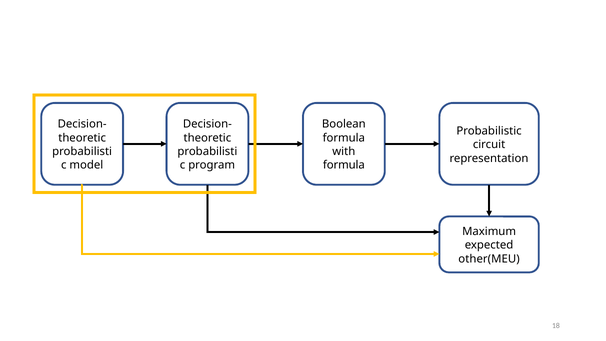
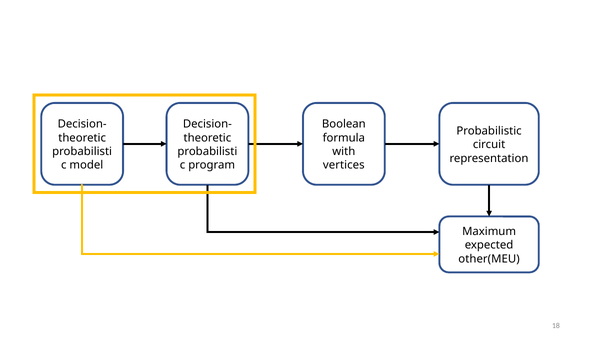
formula at (344, 165): formula -> vertices
